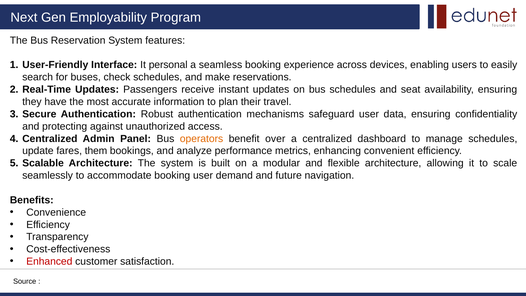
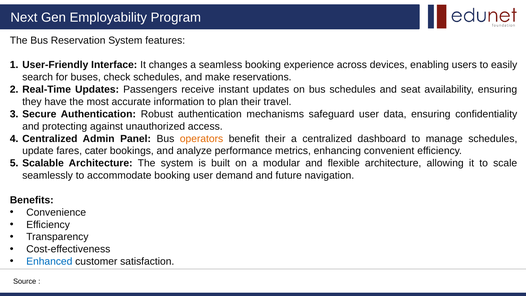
personal: personal -> changes
benefit over: over -> their
them: them -> cater
Enhanced colour: red -> blue
